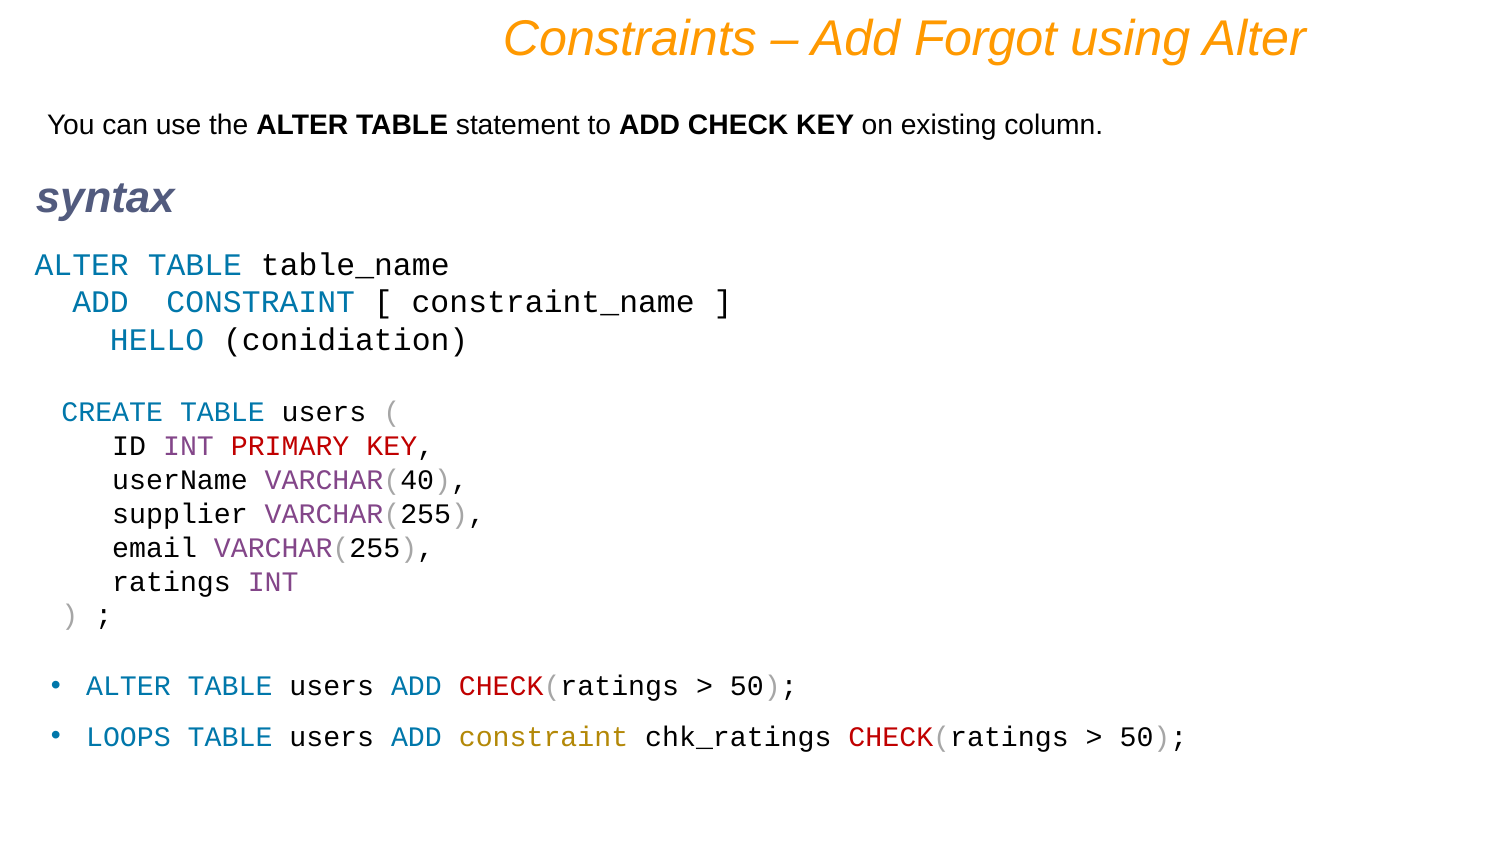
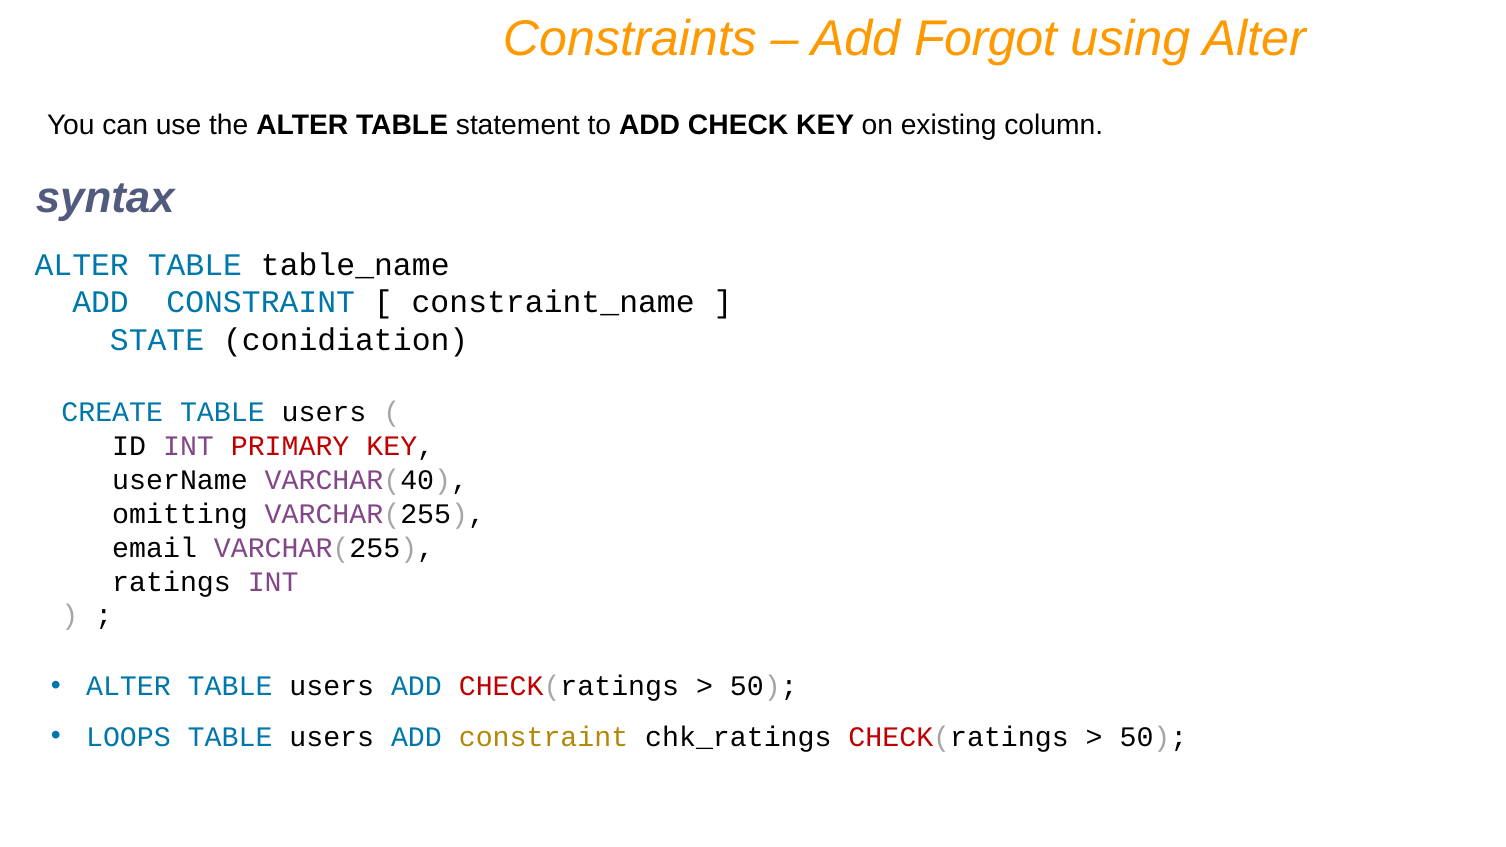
HELLO: HELLO -> STATE
supplier: supplier -> omitting
